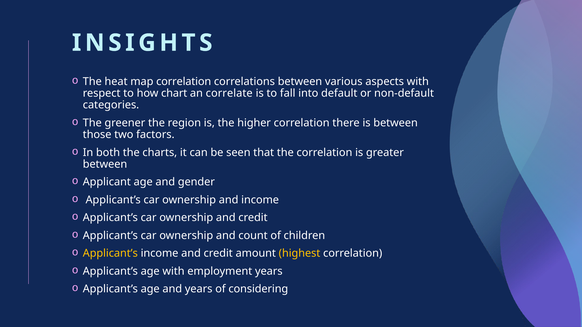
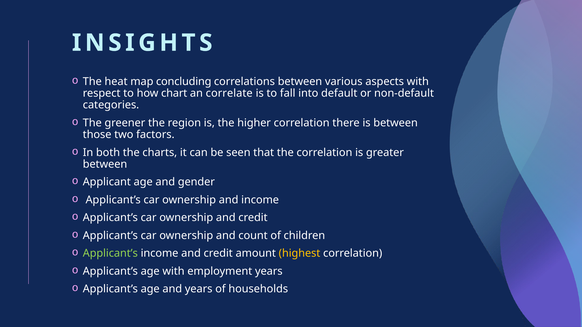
map correlation: correlation -> concluding
Applicant’s at (110, 254) colour: yellow -> light green
considering: considering -> households
